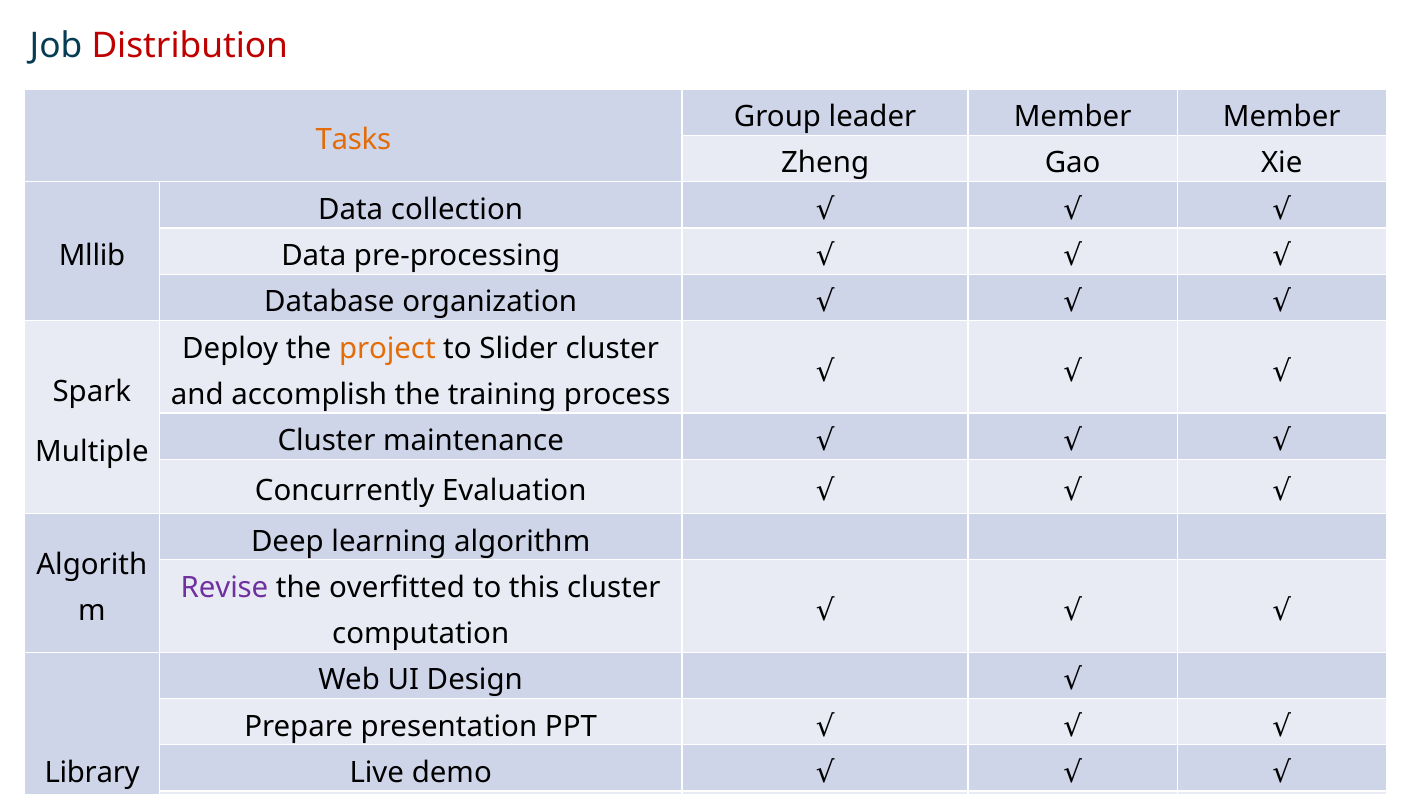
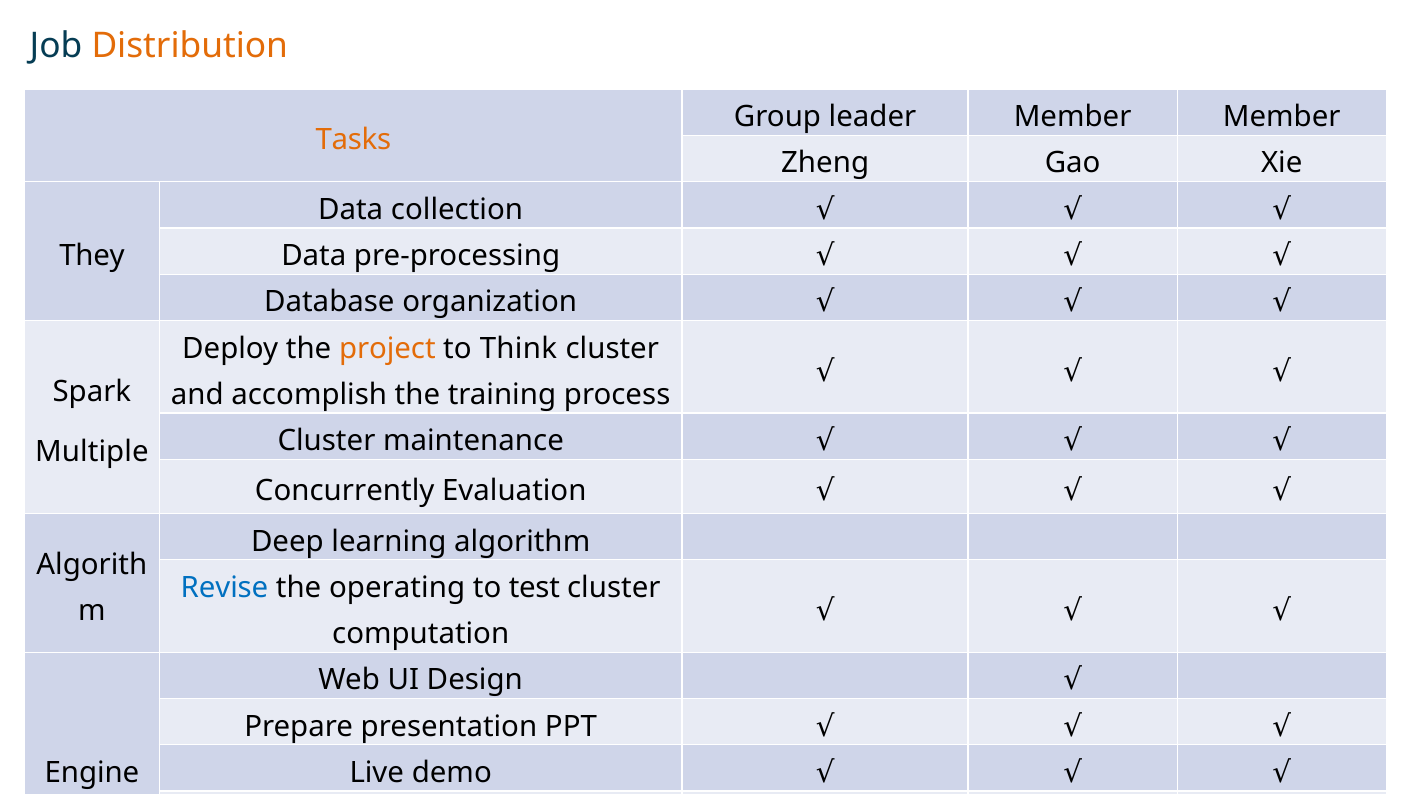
Distribution colour: red -> orange
Mllib: Mllib -> They
Slider: Slider -> Think
Revise colour: purple -> blue
overfitted: overfitted -> operating
this: this -> test
Library: Library -> Engine
